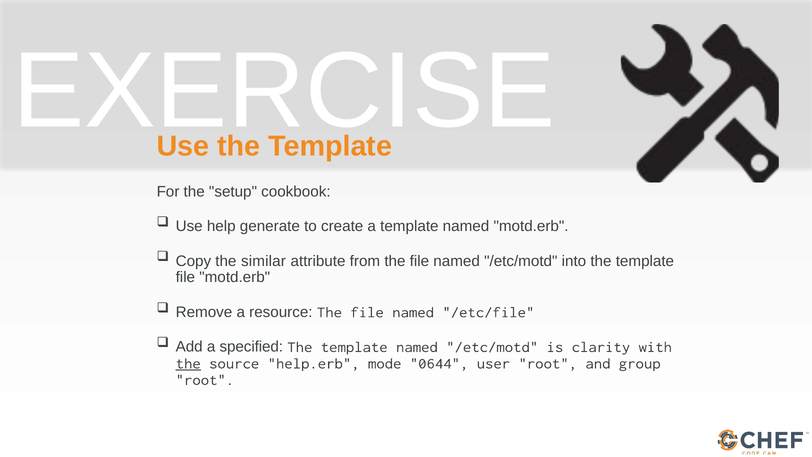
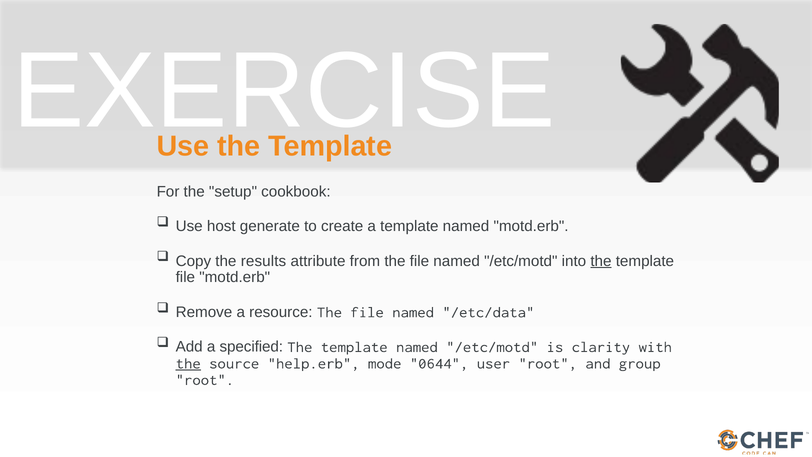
help: help -> host
similar: similar -> results
the at (601, 261) underline: none -> present
/etc/file: /etc/file -> /etc/data
